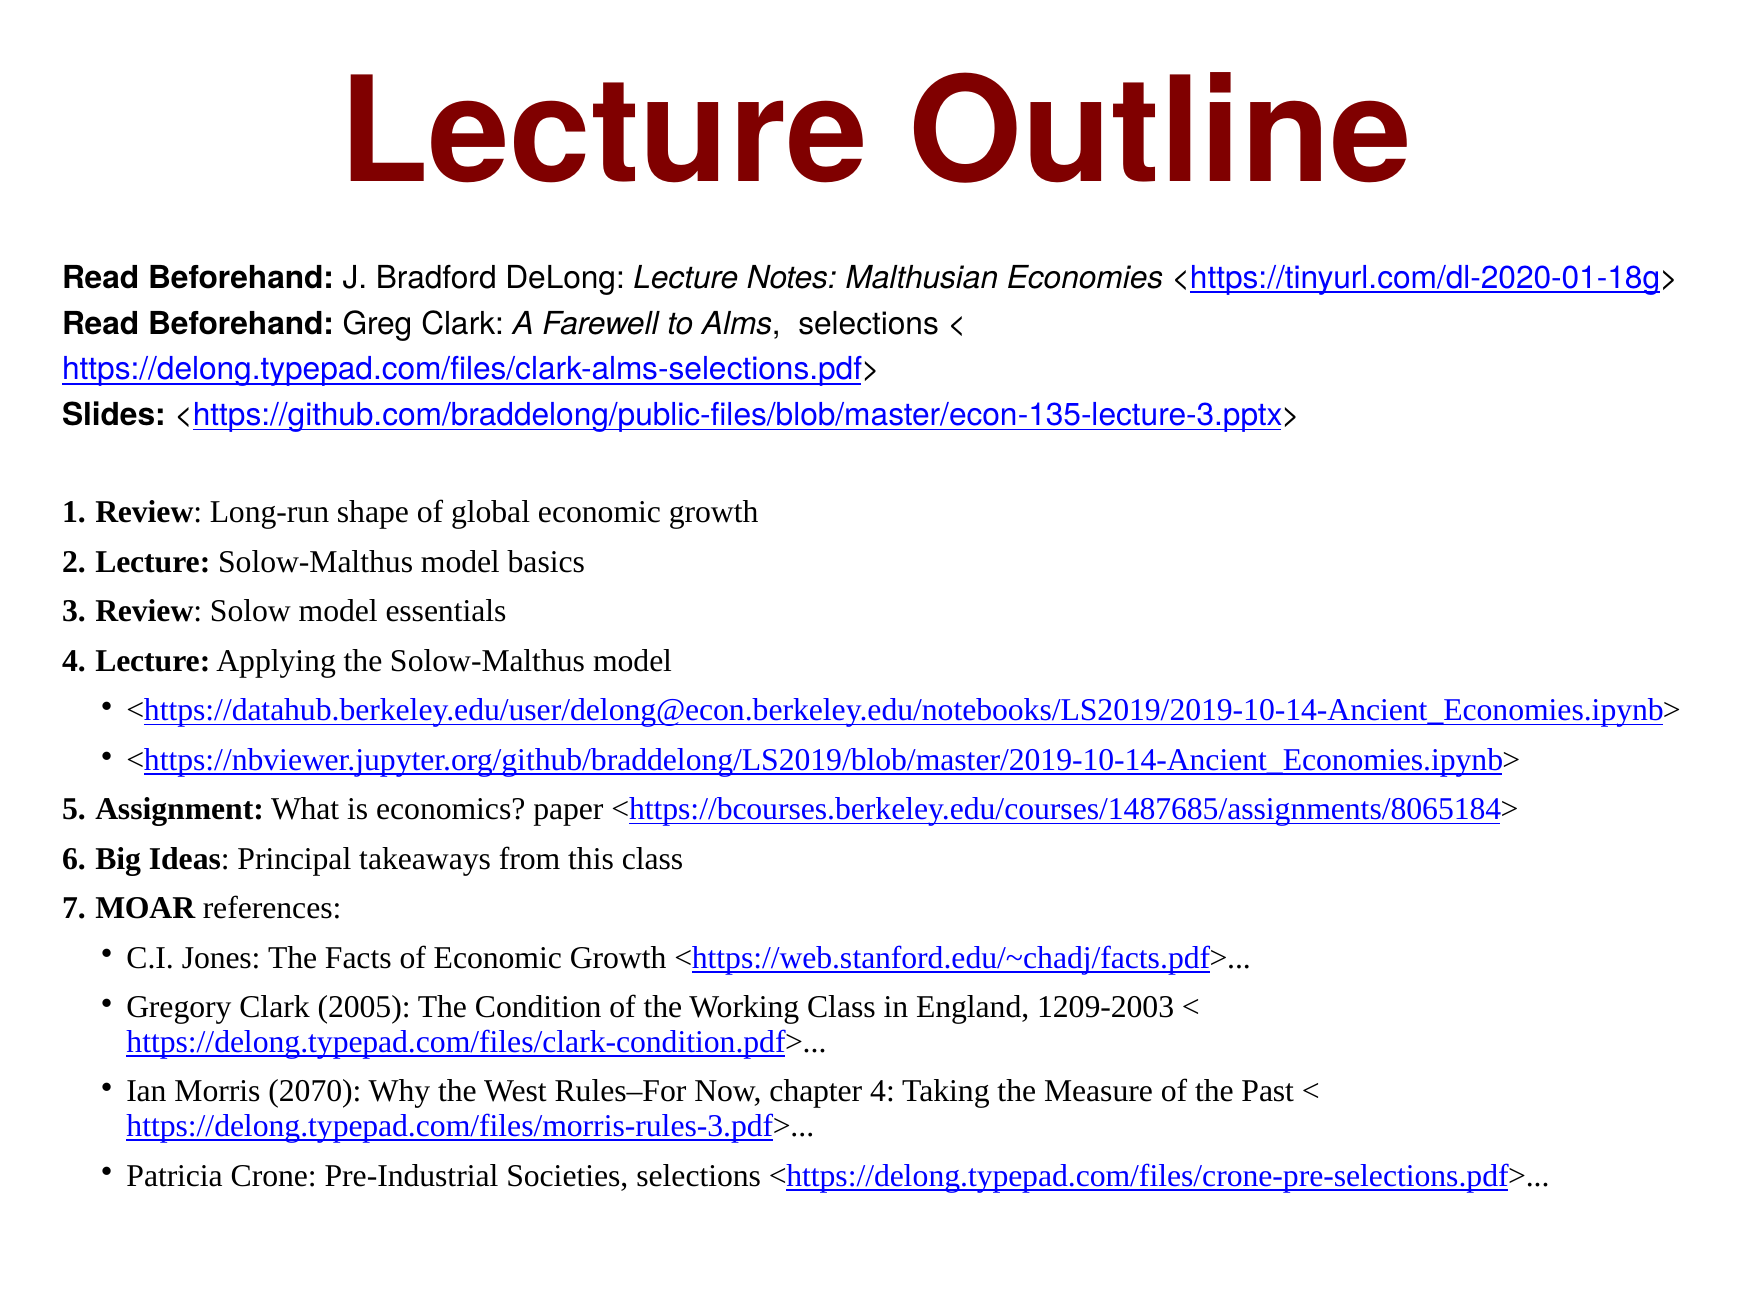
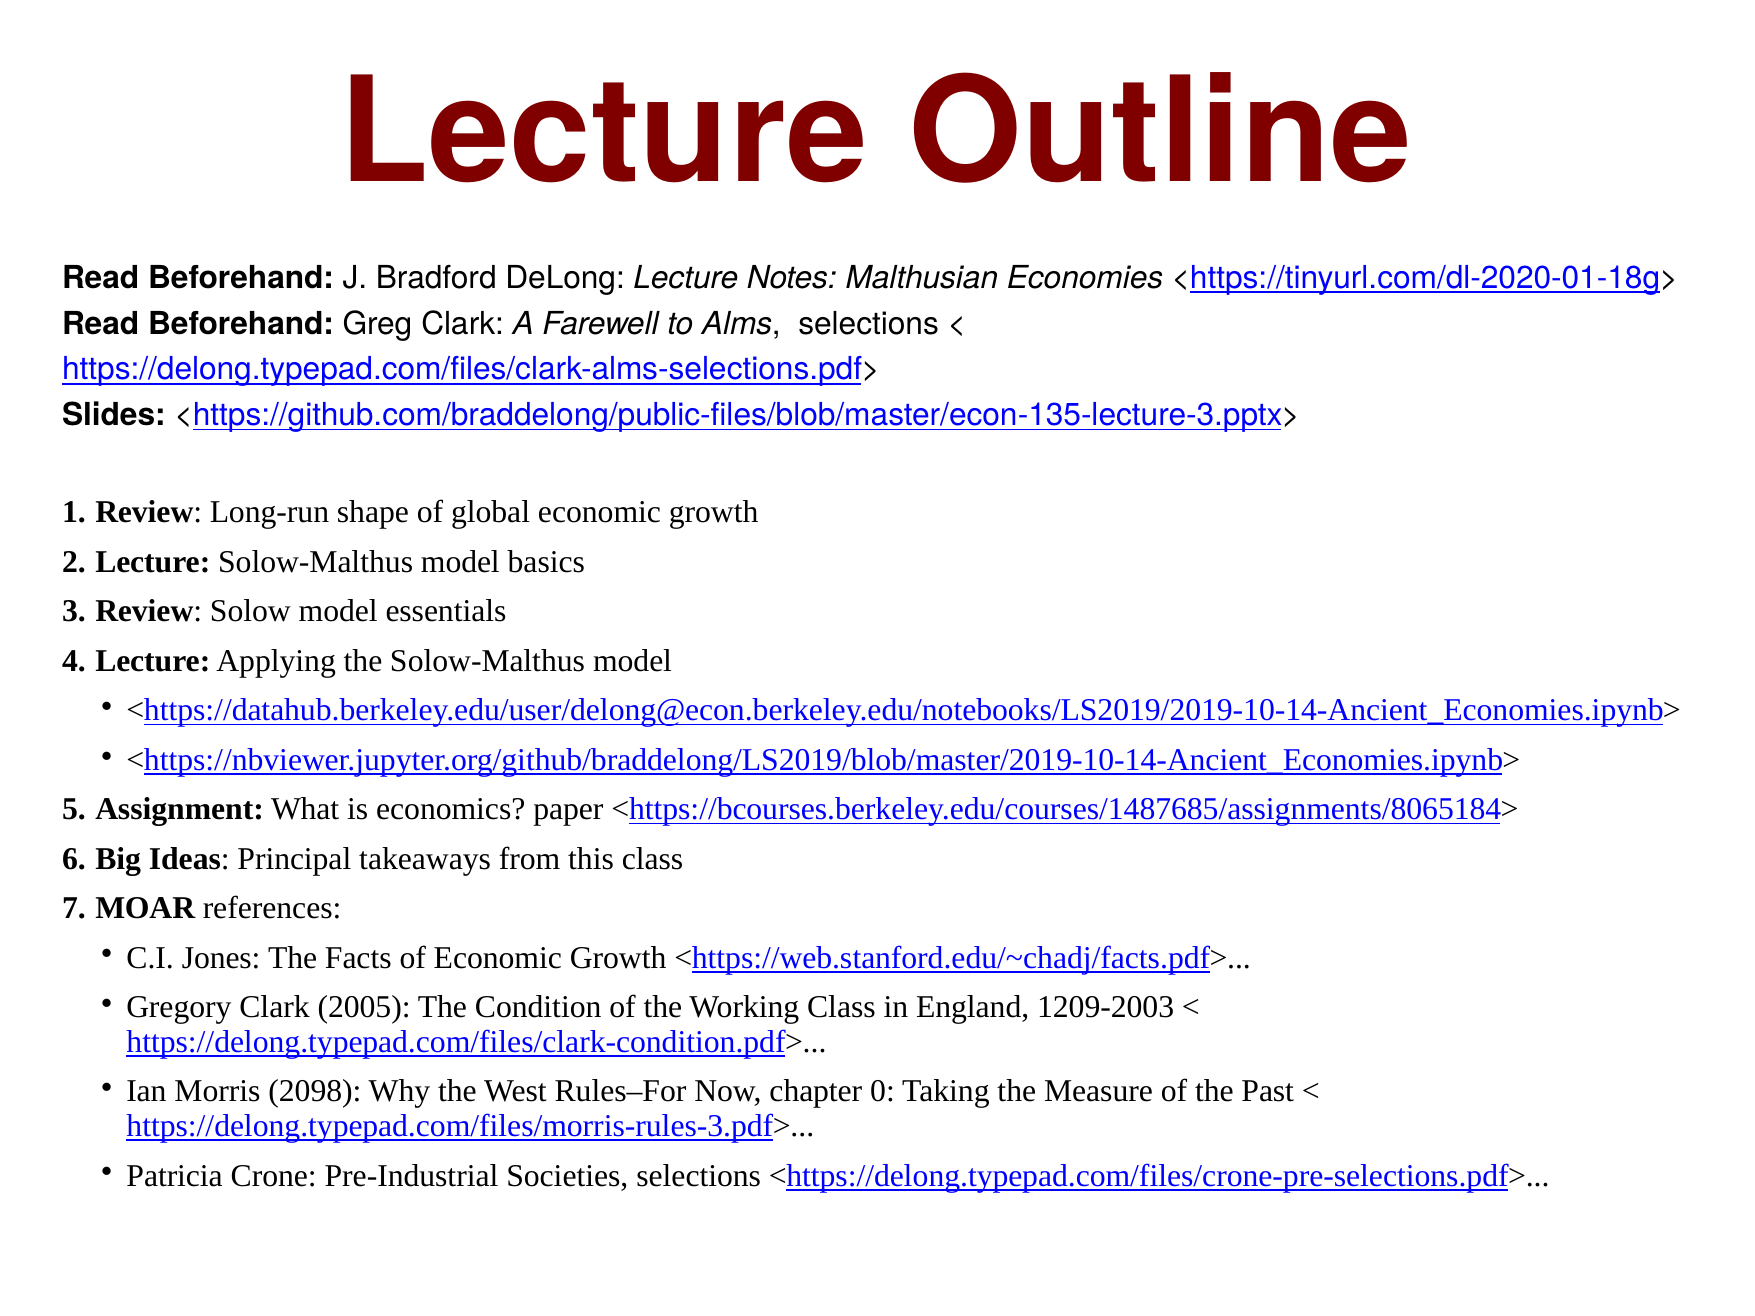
2070: 2070 -> 2098
chapter 4: 4 -> 0
